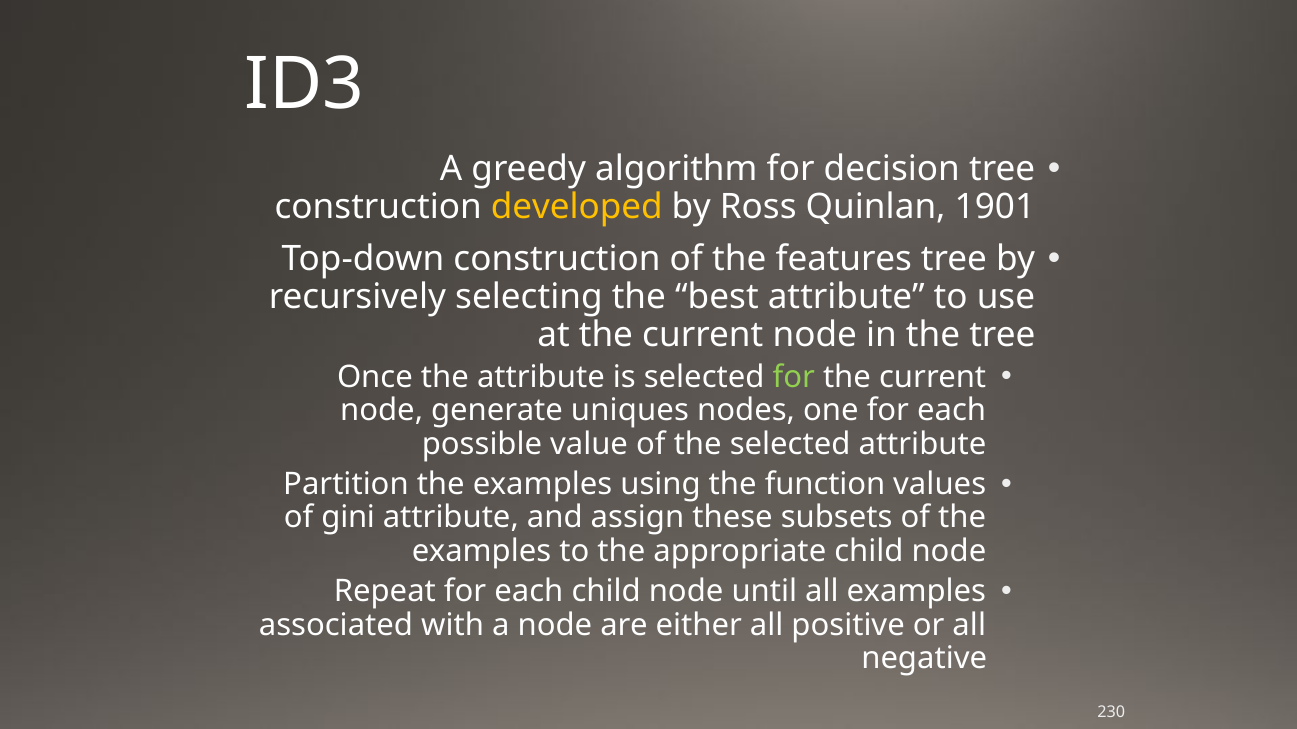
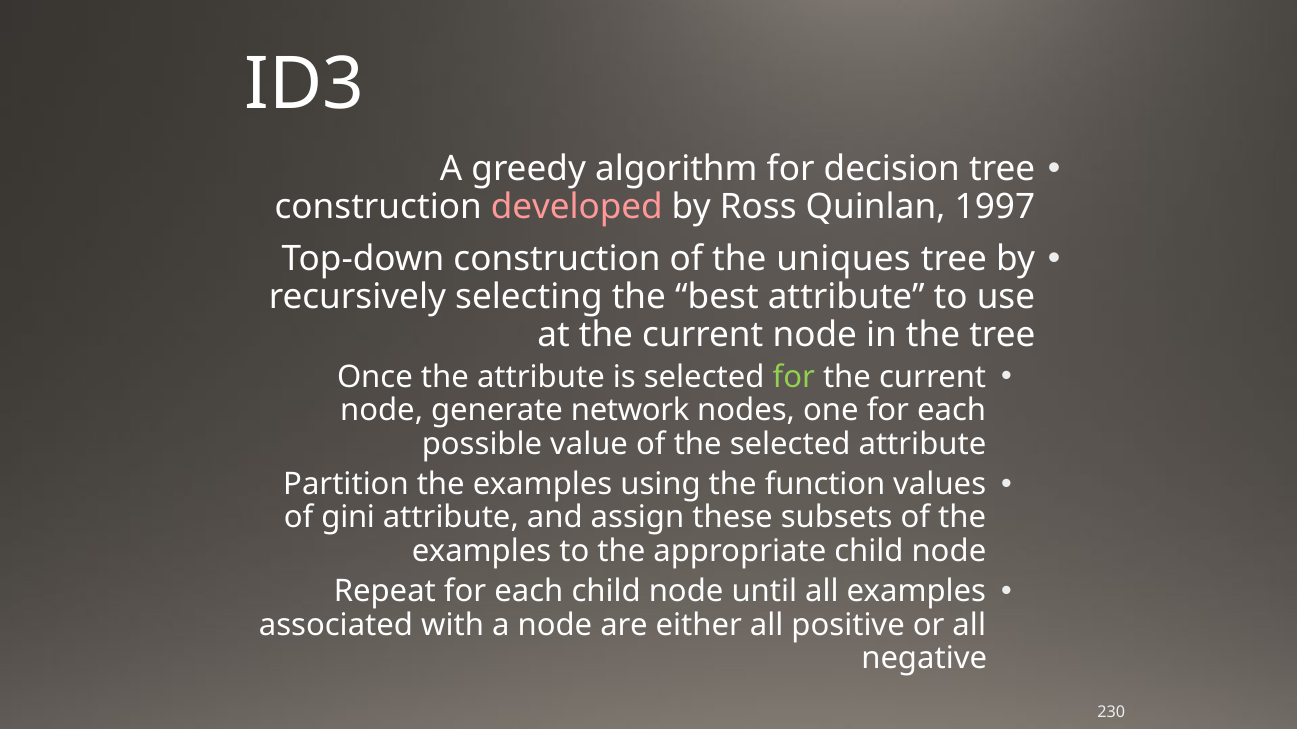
developed colour: yellow -> pink
1901: 1901 -> 1997
features: features -> uniques
uniques: uniques -> network
